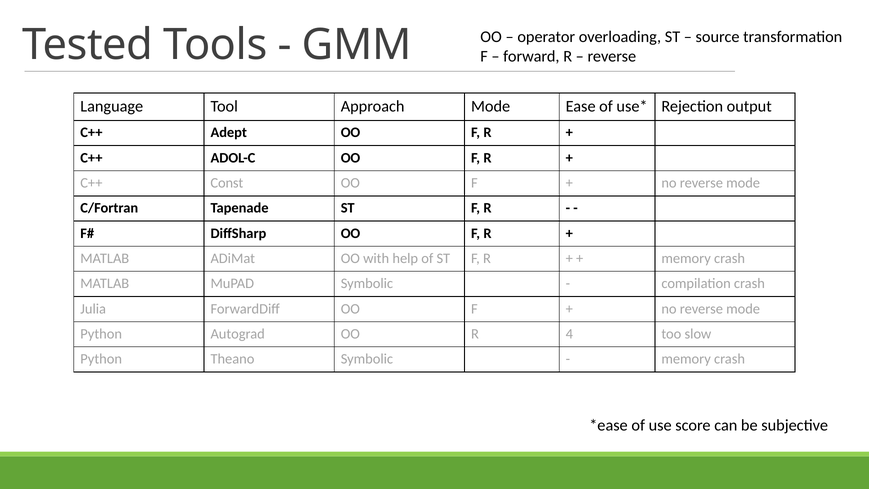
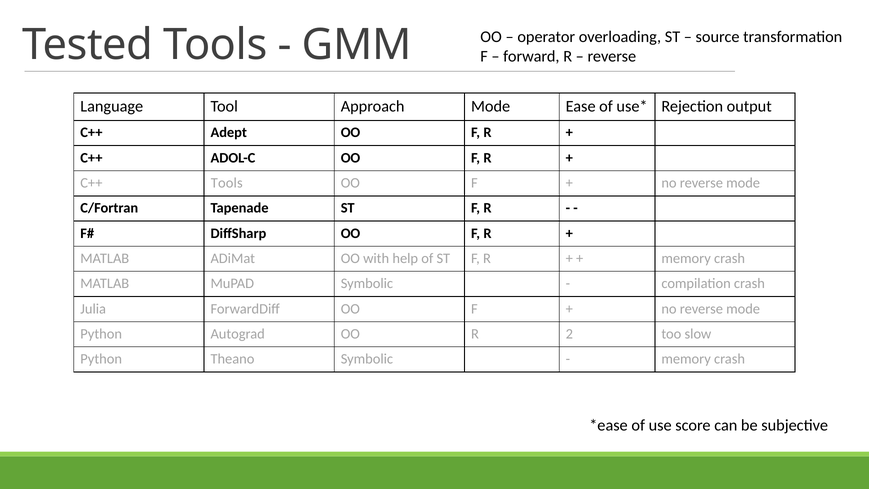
C++ Const: Const -> Tools
4: 4 -> 2
